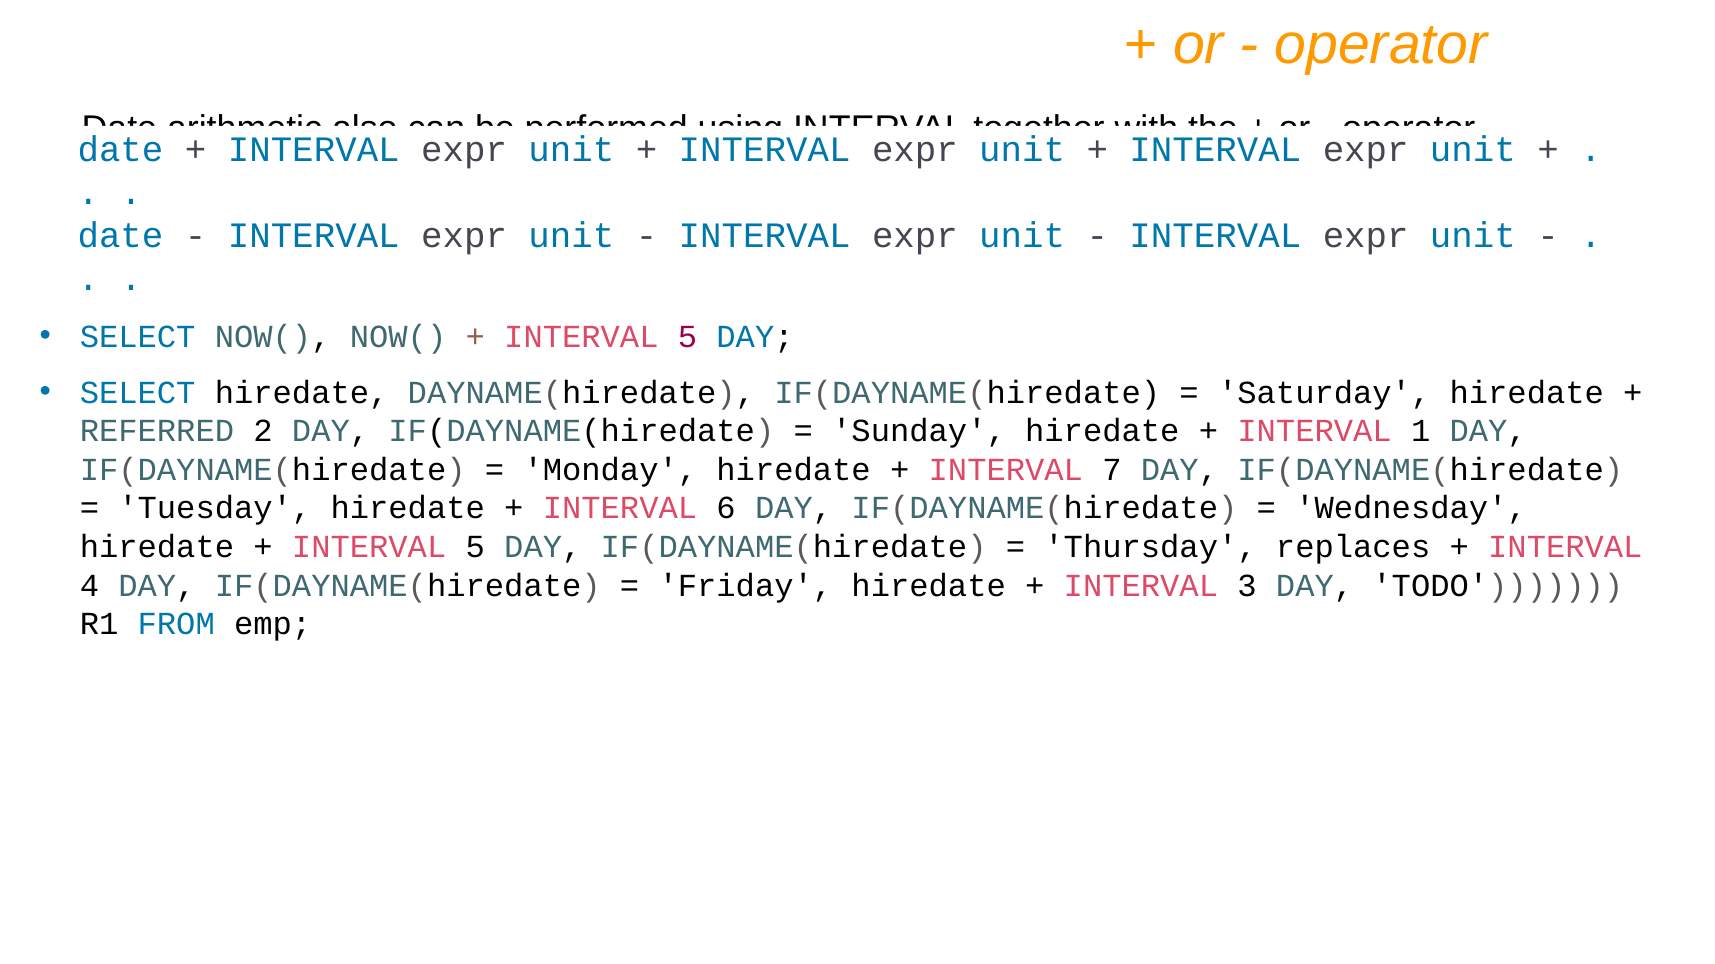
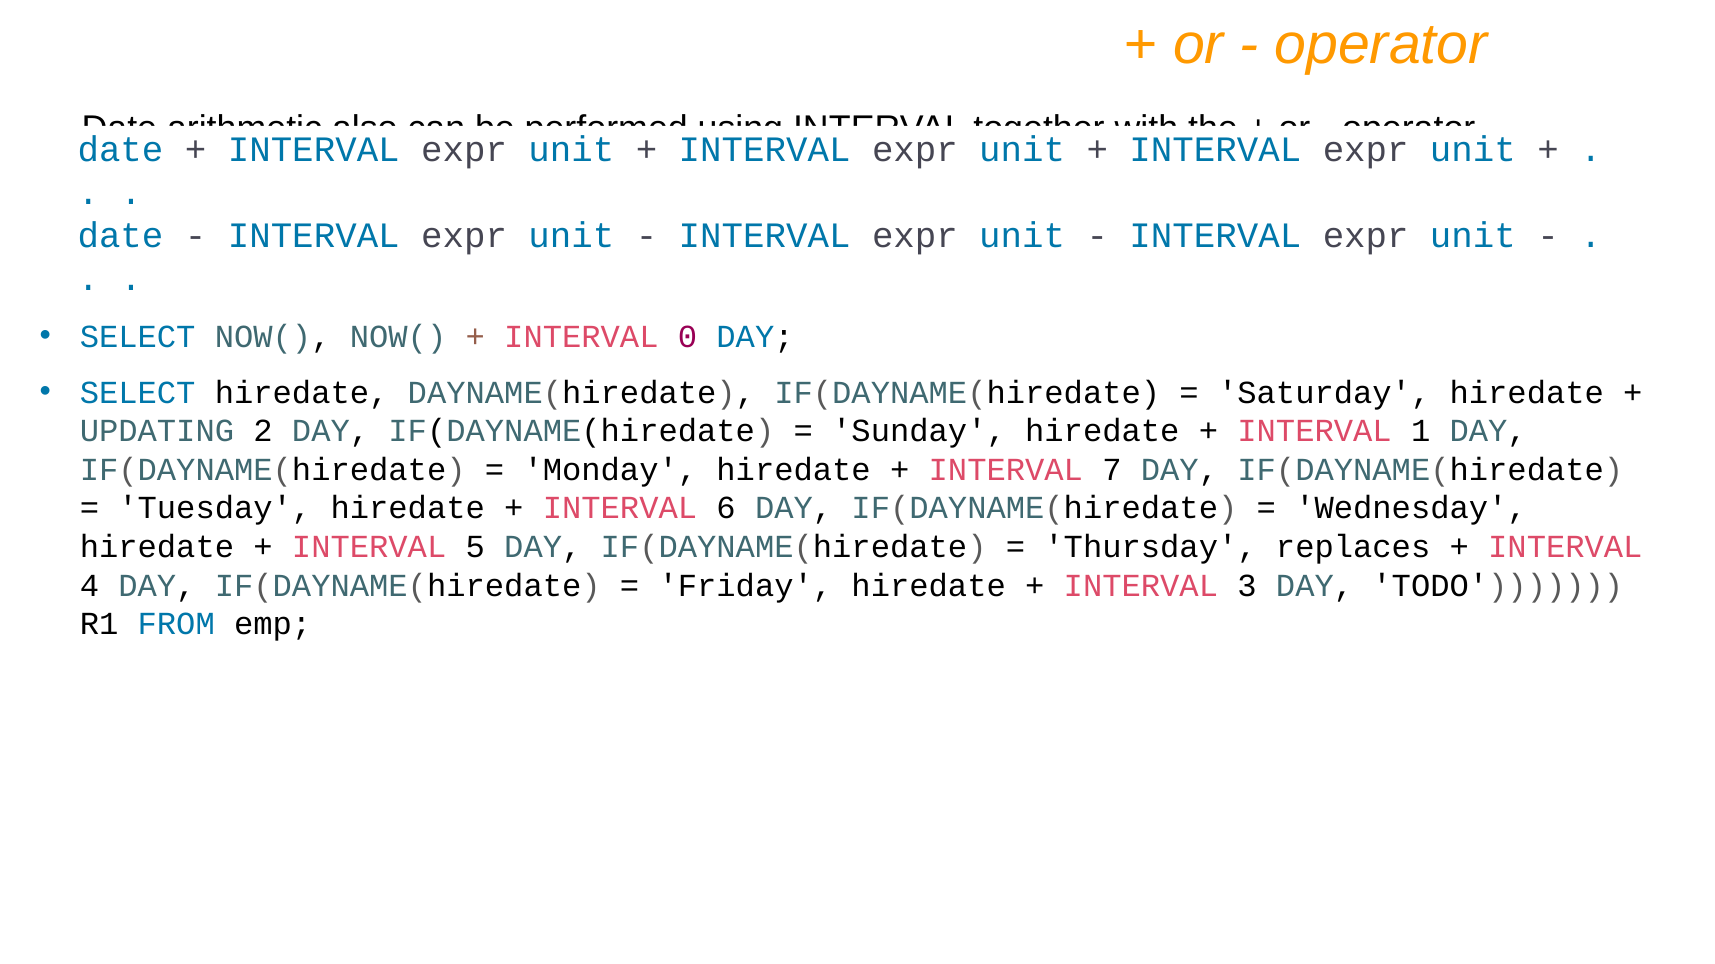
5 at (688, 337): 5 -> 0
REFERRED: REFERRED -> UPDATING
